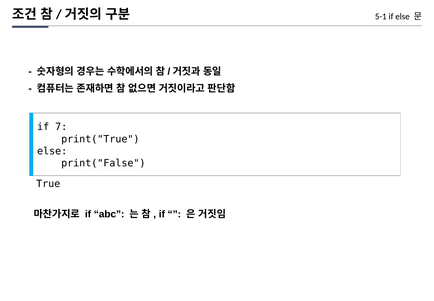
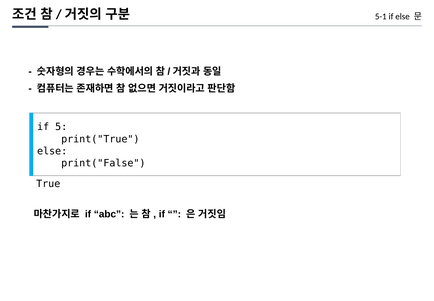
7: 7 -> 5
